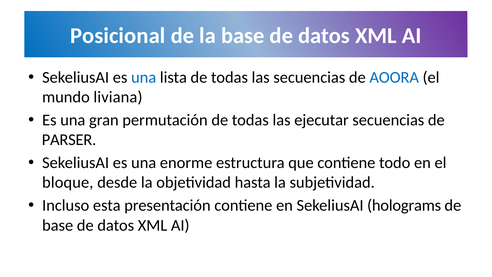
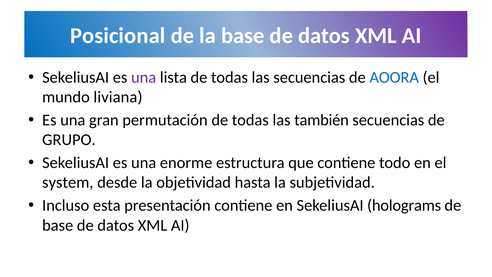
una at (144, 77) colour: blue -> purple
ejecutar: ejecutar -> también
PARSER: PARSER -> GRUPO
bloque: bloque -> system
